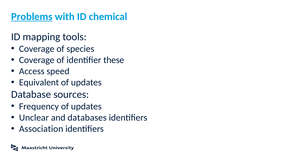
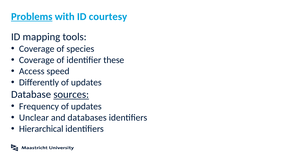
chemical: chemical -> courtesy
Equivalent: Equivalent -> Differently
sources underline: none -> present
Association: Association -> Hierarchical
